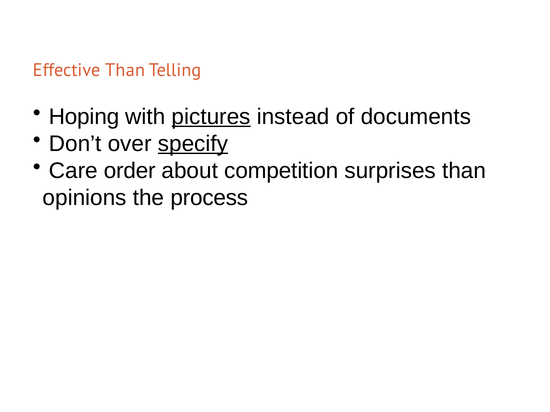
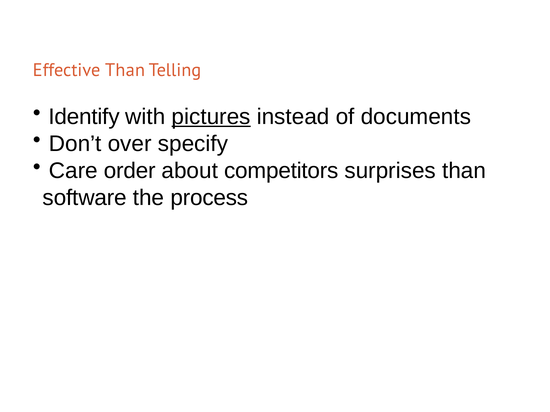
Hoping: Hoping -> Identify
specify underline: present -> none
competition: competition -> competitors
opinions: opinions -> software
